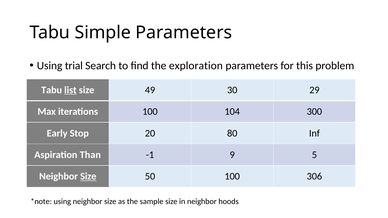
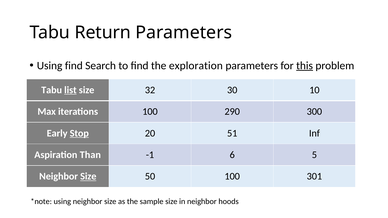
Simple: Simple -> Return
Using trial: trial -> find
this underline: none -> present
49: 49 -> 32
29: 29 -> 10
104: 104 -> 290
Stop underline: none -> present
80: 80 -> 51
9: 9 -> 6
306: 306 -> 301
